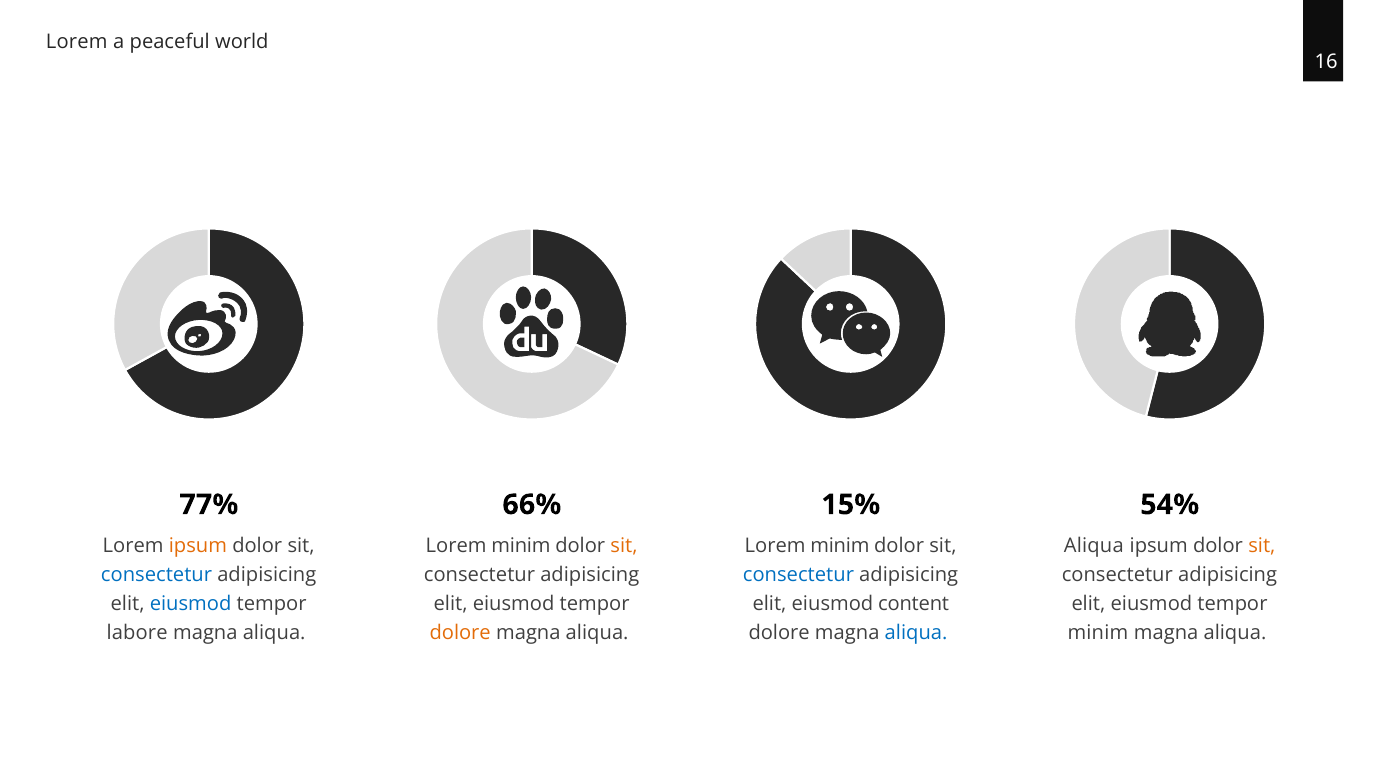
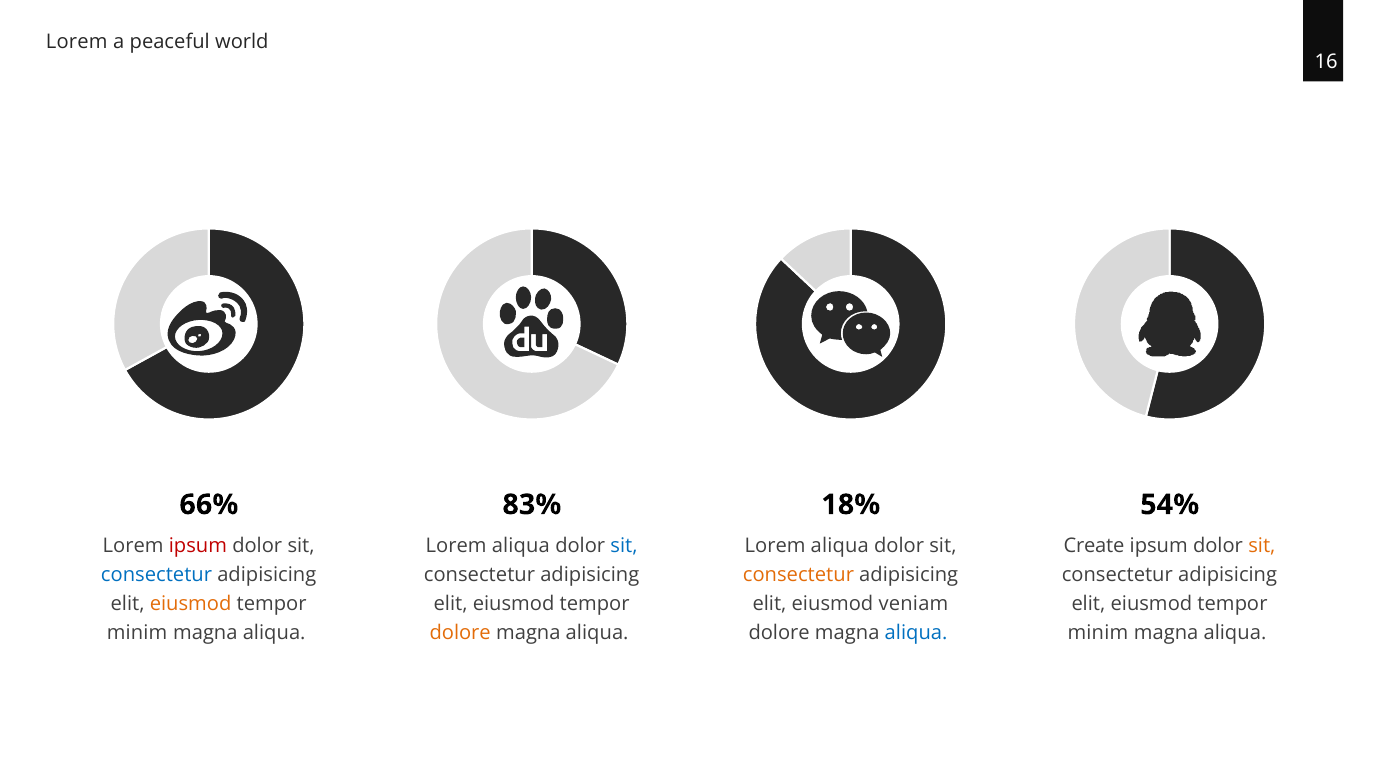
77%: 77% -> 66%
66%: 66% -> 83%
15%: 15% -> 18%
ipsum at (198, 546) colour: orange -> red
minim at (521, 546): minim -> aliqua
sit at (624, 546) colour: orange -> blue
minim at (840, 546): minim -> aliqua
Aliqua at (1094, 546): Aliqua -> Create
consectetur at (798, 575) colour: blue -> orange
eiusmod at (191, 604) colour: blue -> orange
content: content -> veniam
labore at (137, 633): labore -> minim
